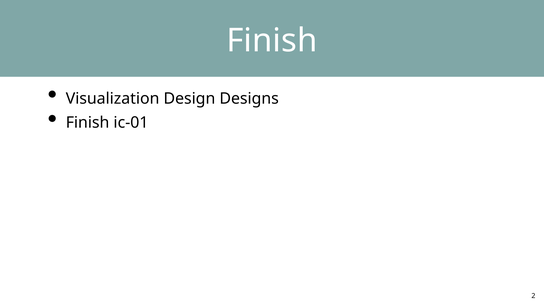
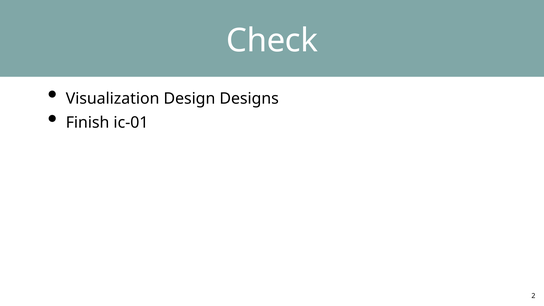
Finish at (272, 41): Finish -> Check
